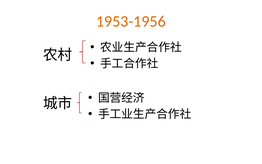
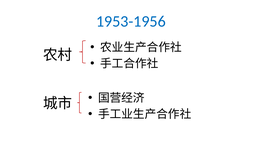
1953-1956 colour: orange -> blue
